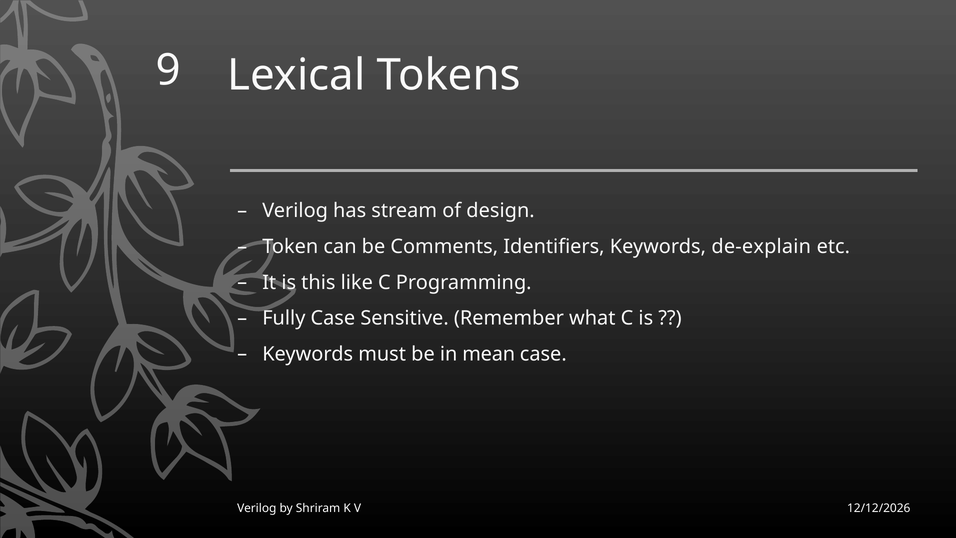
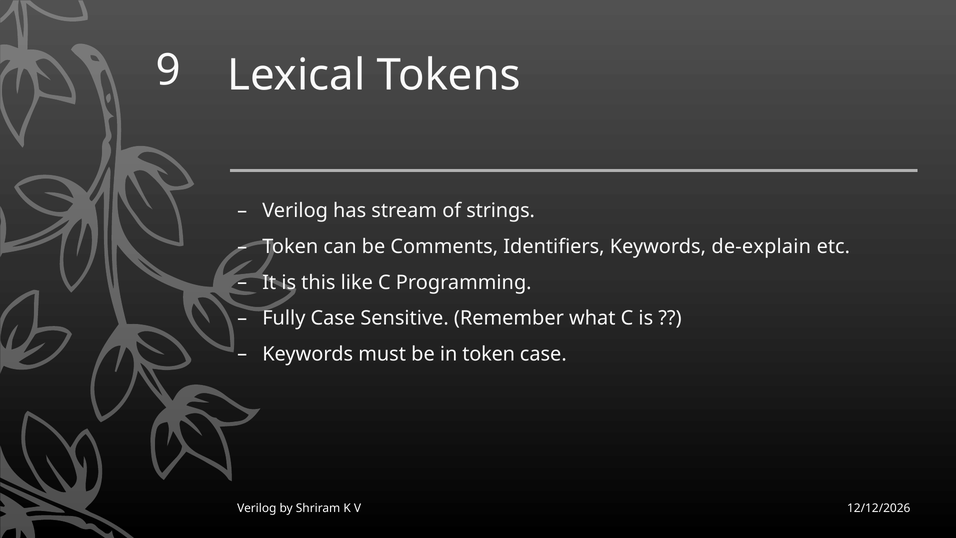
design: design -> strings
in mean: mean -> token
